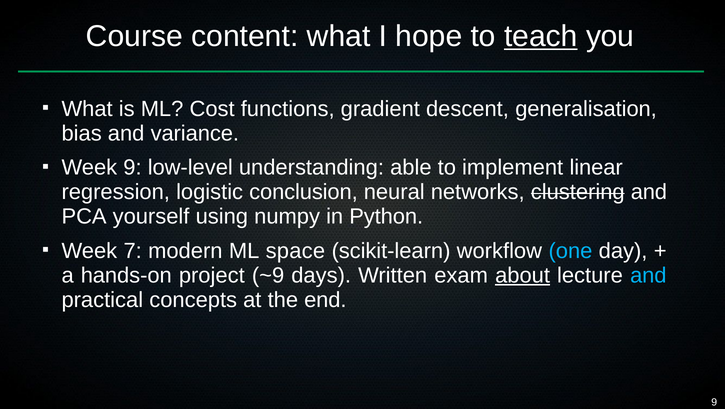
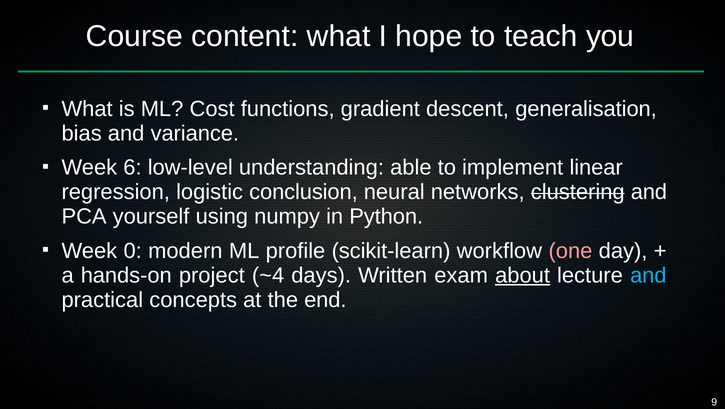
teach underline: present -> none
Week 9: 9 -> 6
7: 7 -> 0
space: space -> profile
one colour: light blue -> pink
~9: ~9 -> ~4
